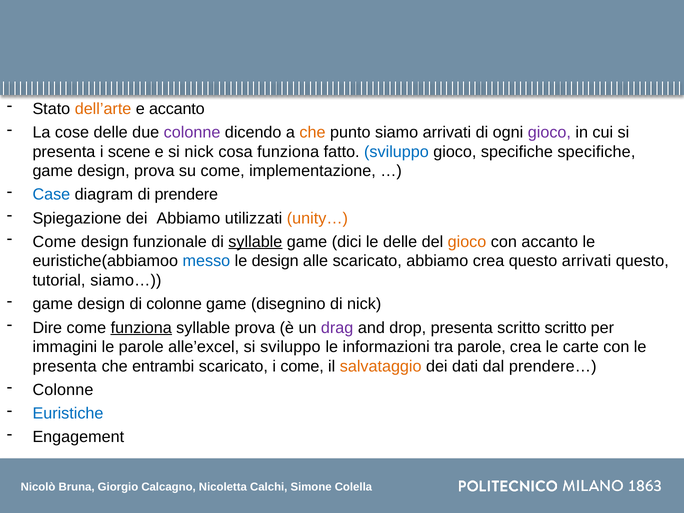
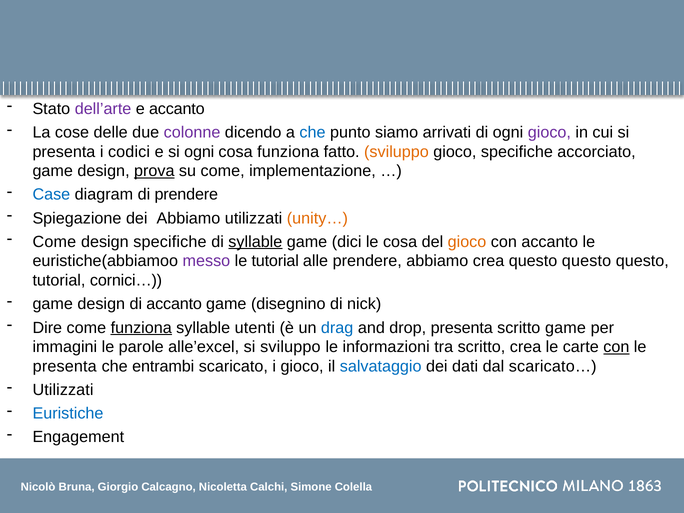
dell’arte colour: orange -> purple
che at (312, 132) colour: orange -> blue
scene: scene -> codici
si nick: nick -> ogni
sviluppo at (396, 152) colour: blue -> orange
specifiche specifiche: specifiche -> accorciato
prova at (154, 171) underline: none -> present
design funzionale: funzionale -> specifiche
le delle: delle -> cosa
messo colour: blue -> purple
le design: design -> tutorial
alle scaricato: scaricato -> prendere
arrivati at (587, 261): arrivati -> questo
siamo…: siamo… -> cornici…
di colonne: colonne -> accanto
syllable prova: prova -> utenti
drag colour: purple -> blue
scritto scritto: scritto -> game
tra parole: parole -> scritto
con at (616, 347) underline: none -> present
i come: come -> gioco
salvataggio colour: orange -> blue
prendere…: prendere… -> scaricato…
Colonne at (63, 390): Colonne -> Utilizzati
